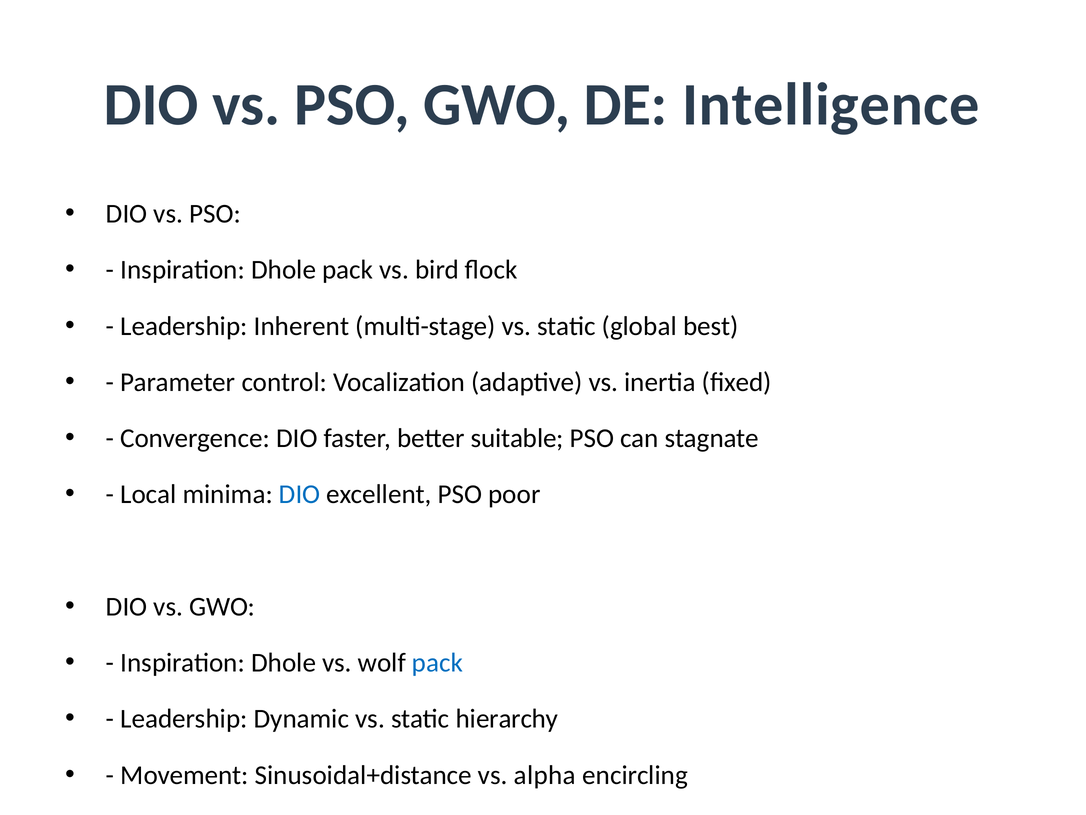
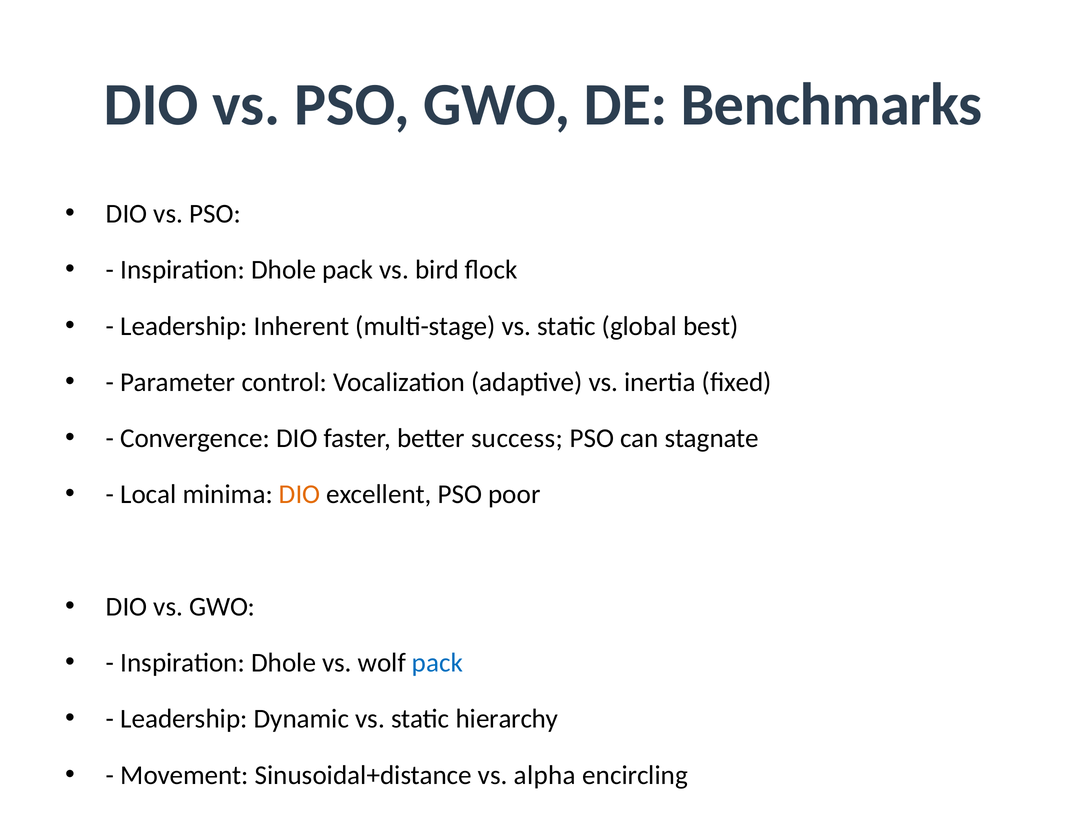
Intelligence: Intelligence -> Benchmarks
suitable: suitable -> success
DIO at (300, 494) colour: blue -> orange
